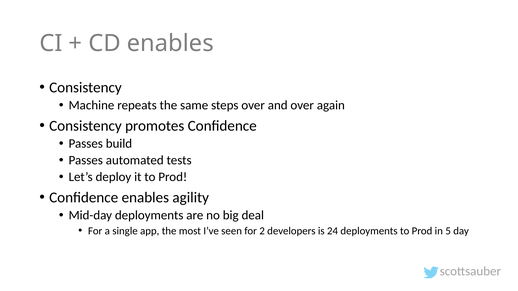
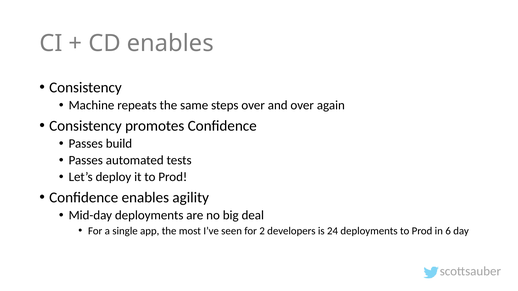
5: 5 -> 6
